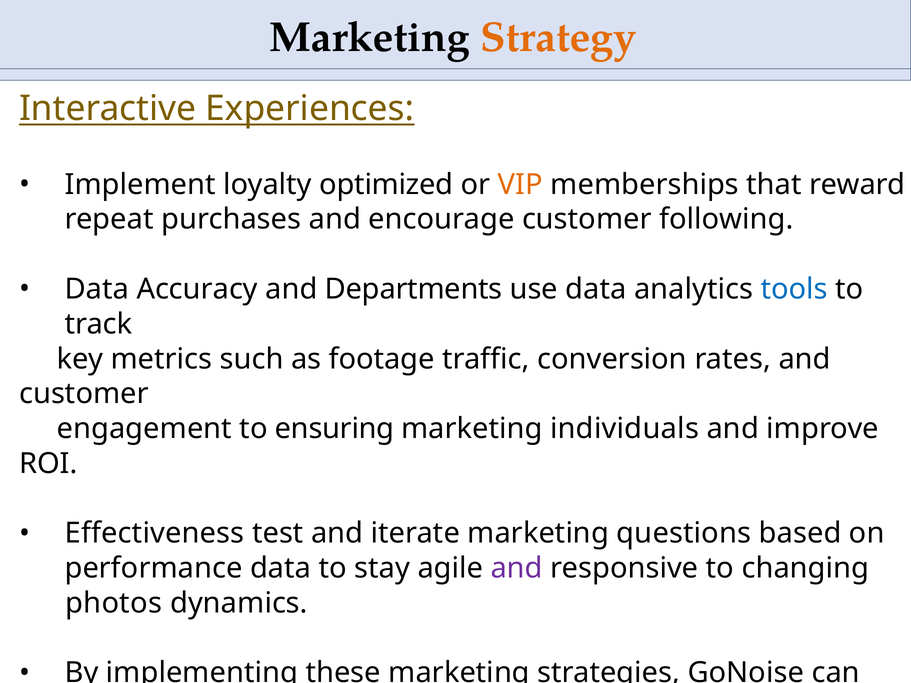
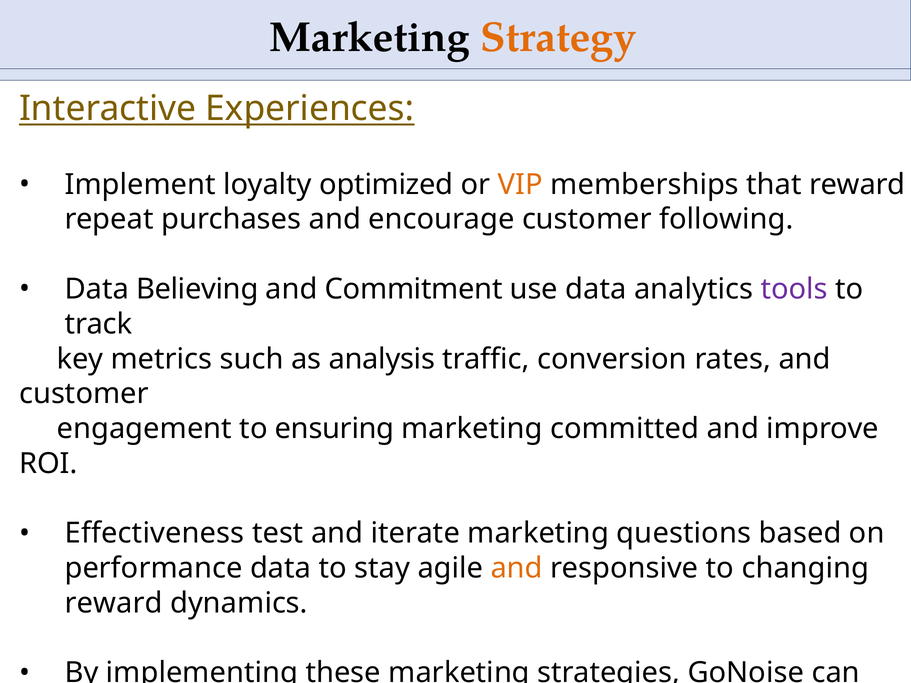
Accuracy: Accuracy -> Believing
Departments: Departments -> Commitment
tools colour: blue -> purple
footage: footage -> analysis
individuals: individuals -> committed
and at (517, 568) colour: purple -> orange
photos at (114, 603): photos -> reward
